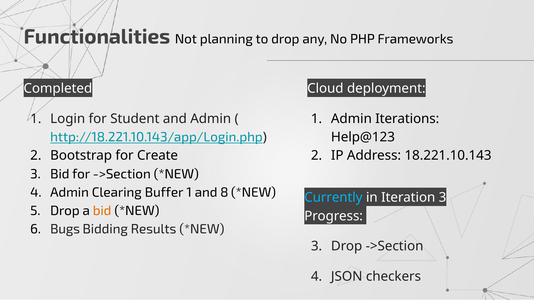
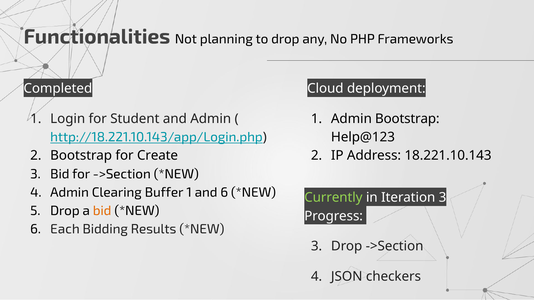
Admin Iterations: Iterations -> Bootstrap
and 8: 8 -> 6
Currently colour: light blue -> light green
Bugs: Bugs -> Each
